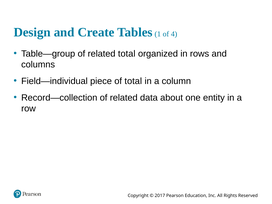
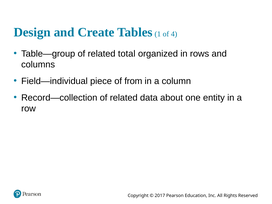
of total: total -> from
